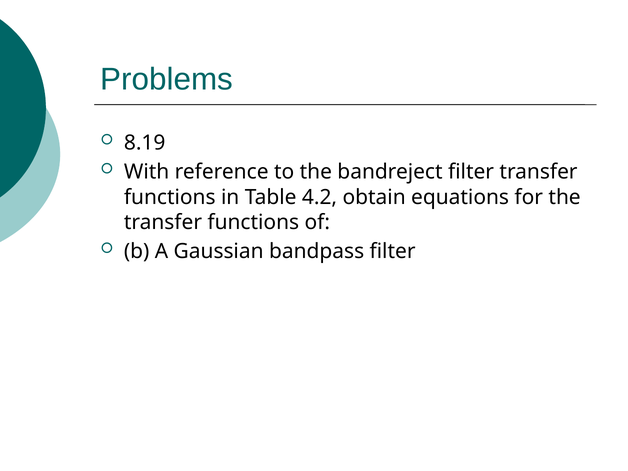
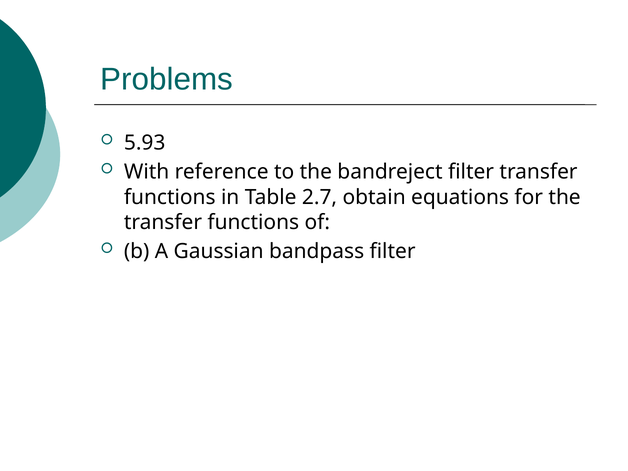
8.19: 8.19 -> 5.93
4.2: 4.2 -> 2.7
